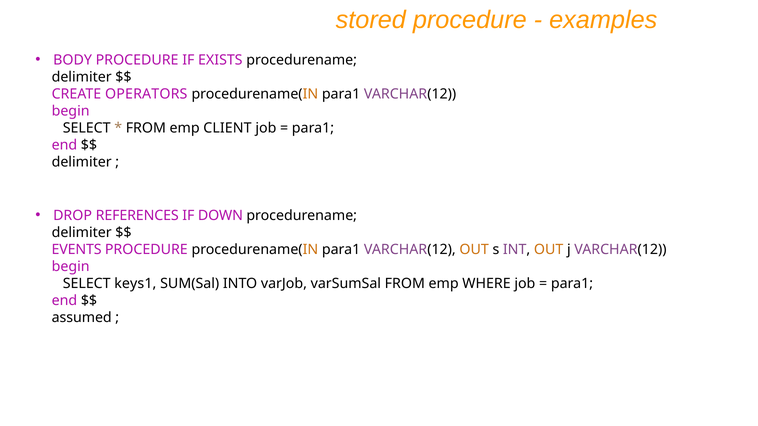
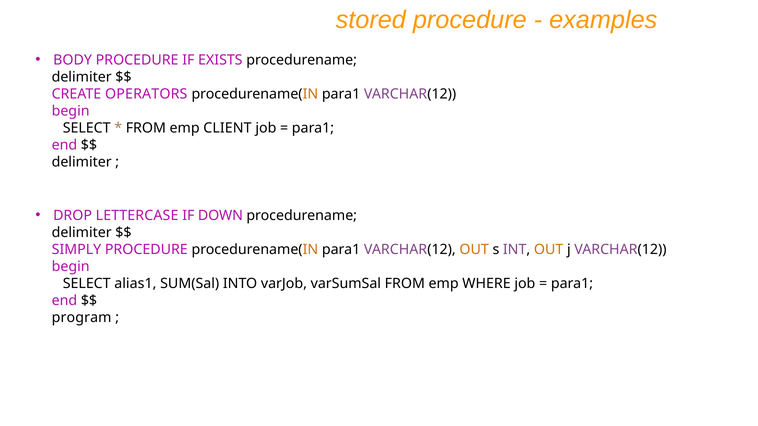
REFERENCES: REFERENCES -> LETTERCASE
EVENTS: EVENTS -> SIMPLY
keys1: keys1 -> alias1
assumed: assumed -> program
